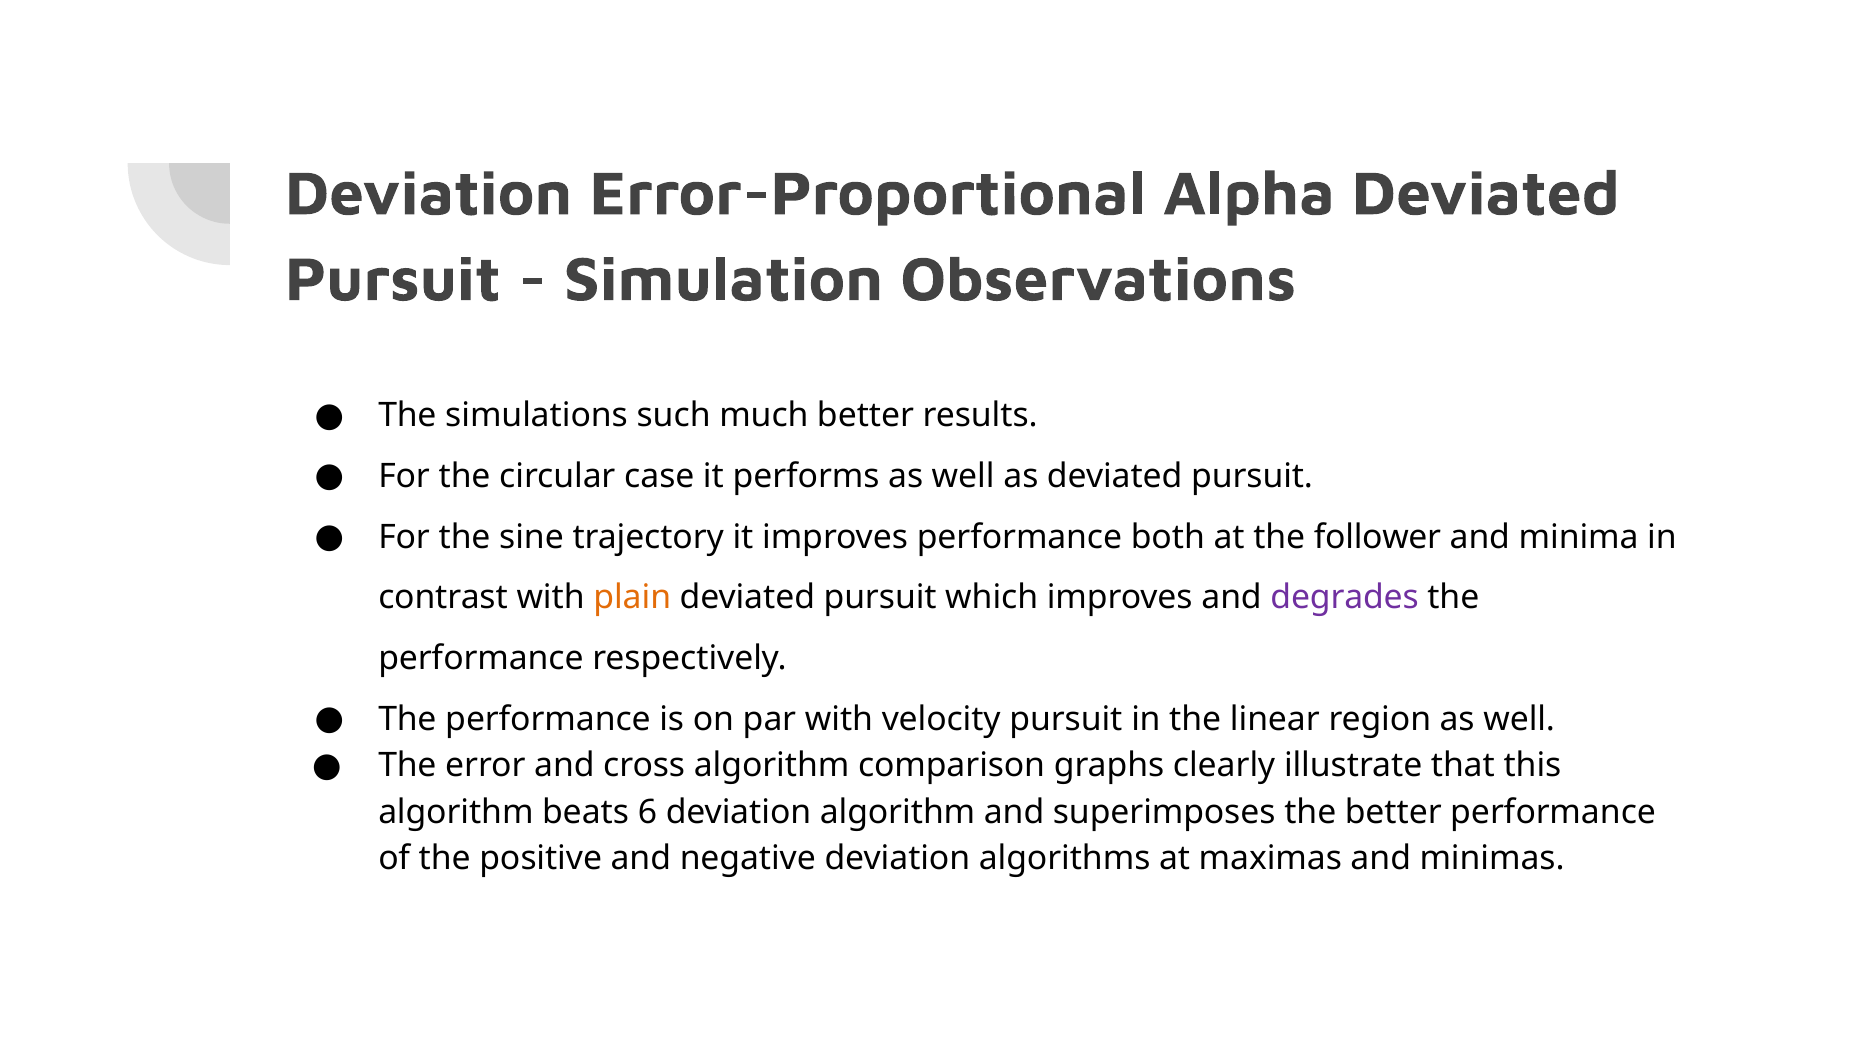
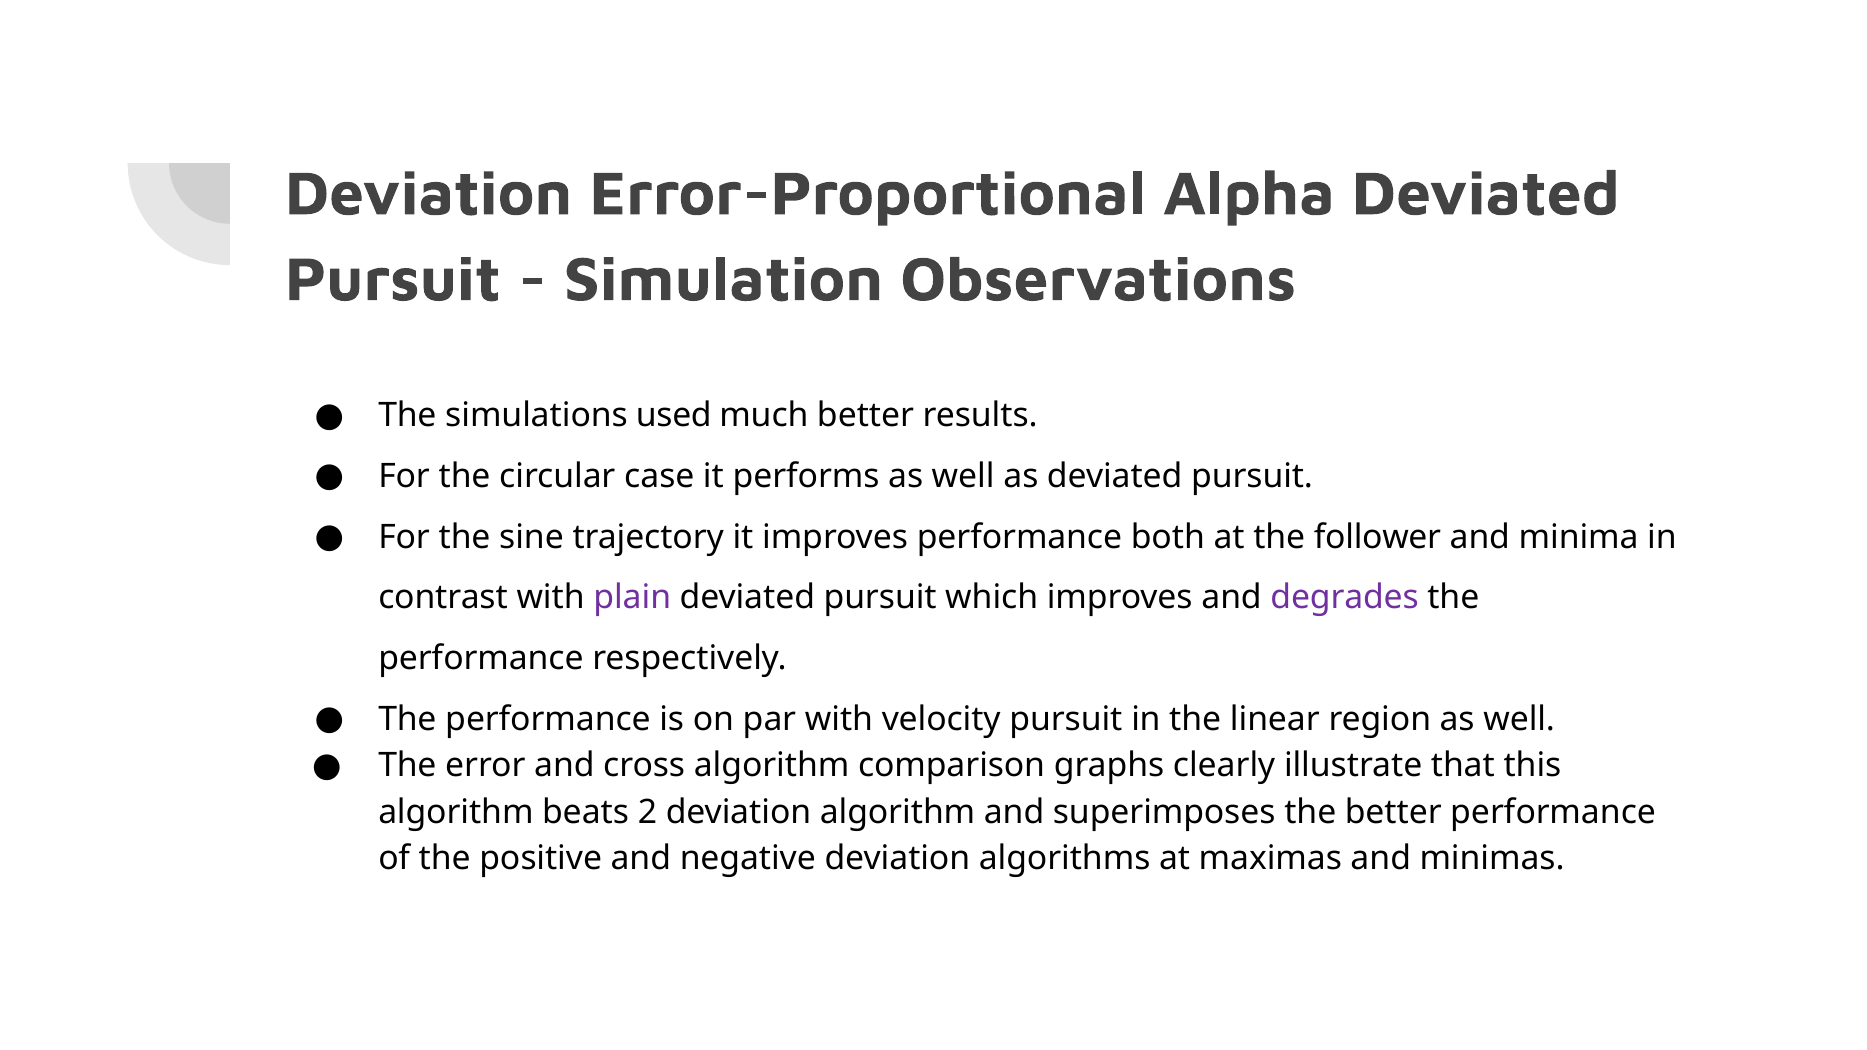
such: such -> used
plain colour: orange -> purple
6: 6 -> 2
